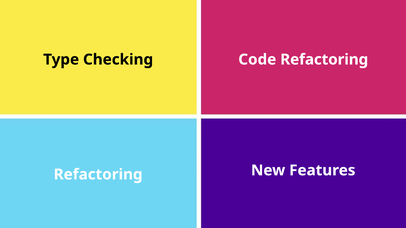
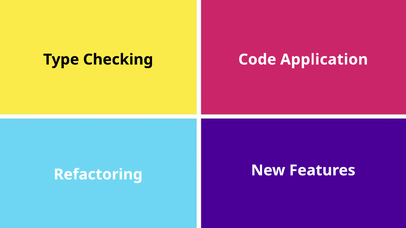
Code Refactoring: Refactoring -> Application
